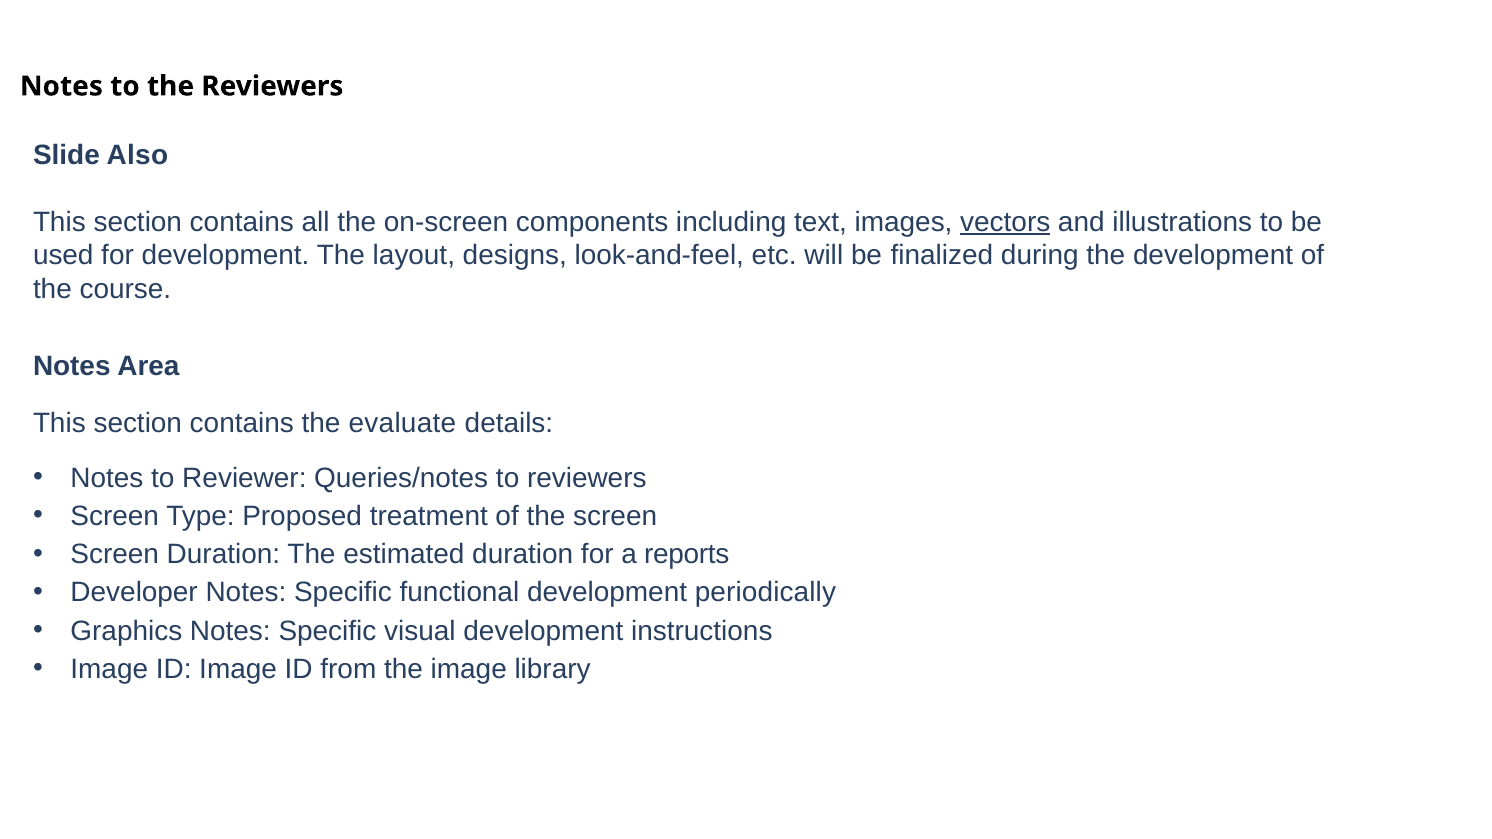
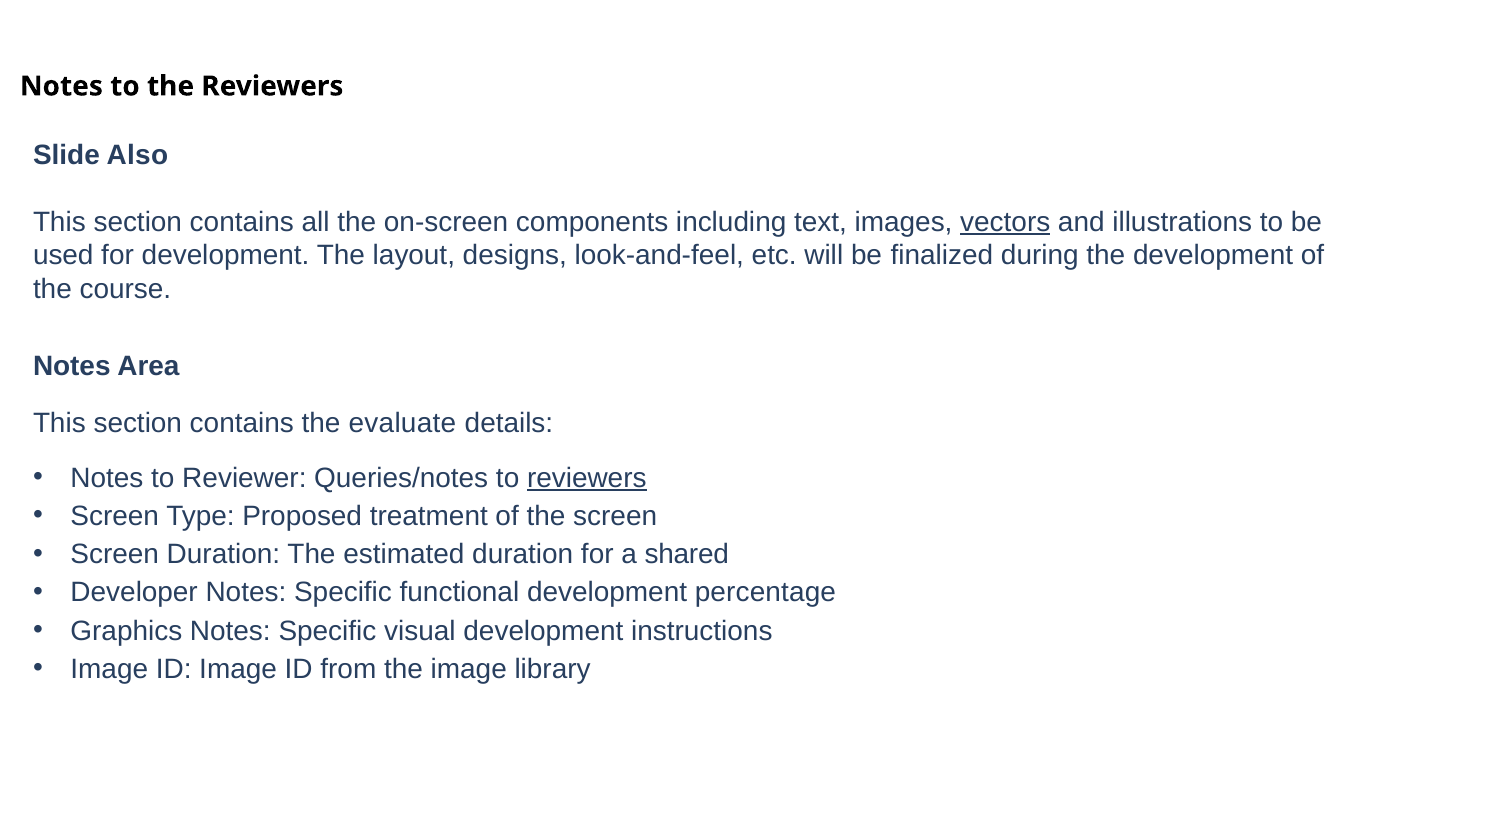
reviewers at (587, 478) underline: none -> present
reports: reports -> shared
periodically: periodically -> percentage
